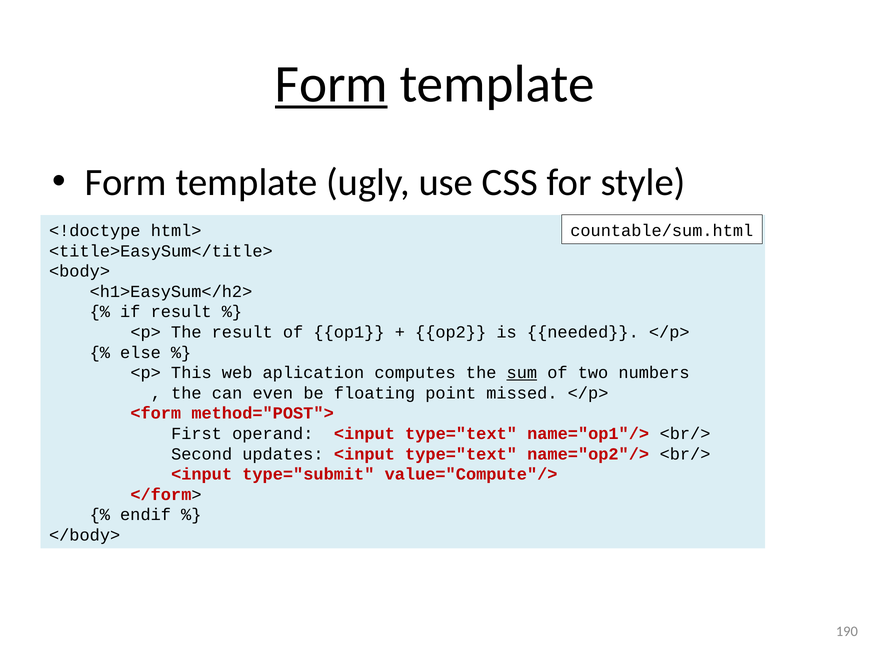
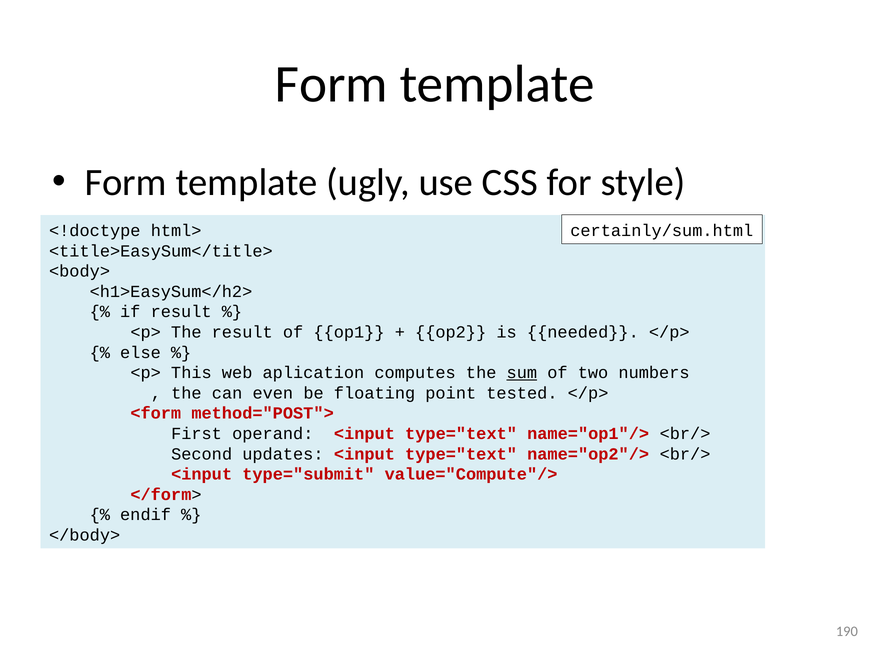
Form at (331, 84) underline: present -> none
countable/sum.html: countable/sum.html -> certainly/sum.html
missed: missed -> tested
